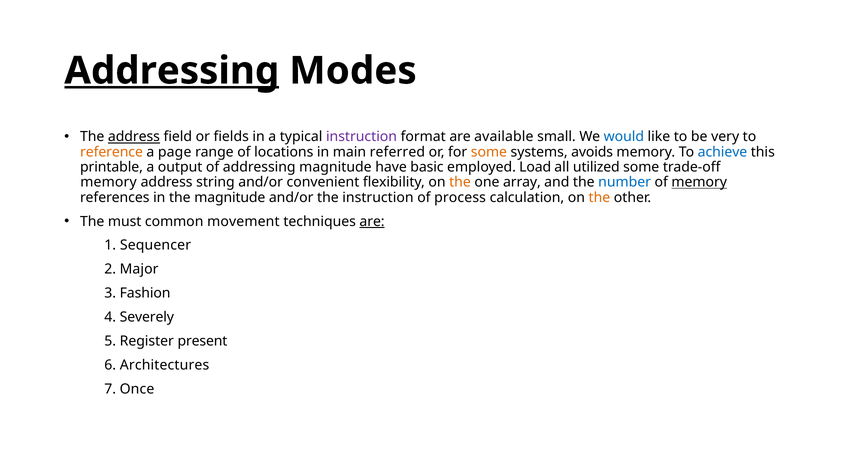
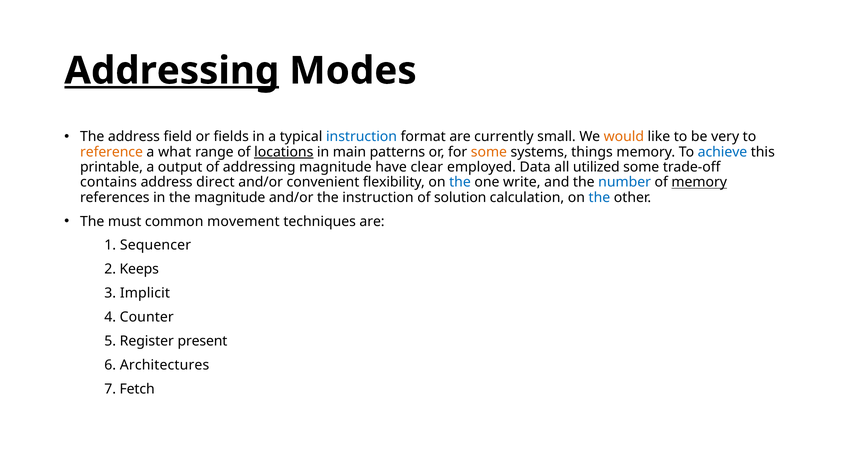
address at (134, 137) underline: present -> none
instruction at (362, 137) colour: purple -> blue
available: available -> currently
would colour: blue -> orange
page: page -> what
locations underline: none -> present
referred: referred -> patterns
avoids: avoids -> things
basic: basic -> clear
Load: Load -> Data
memory at (109, 182): memory -> contains
string: string -> direct
the at (460, 182) colour: orange -> blue
array: array -> write
process: process -> solution
the at (599, 198) colour: orange -> blue
are at (372, 221) underline: present -> none
Major: Major -> Keeps
Fashion: Fashion -> Implicit
Severely: Severely -> Counter
Once: Once -> Fetch
